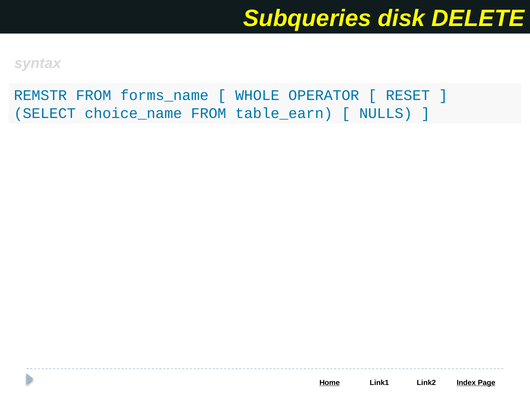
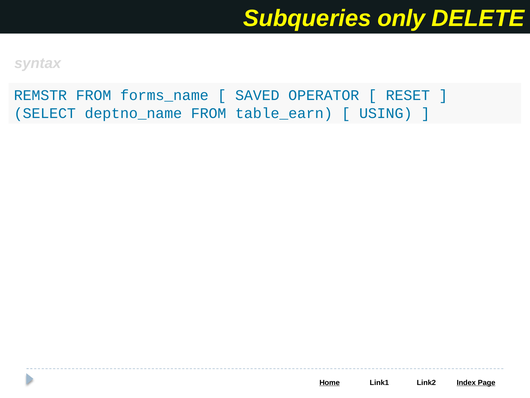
disk: disk -> only
WHOLE: WHOLE -> SAVED
choice_name: choice_name -> deptno_name
NULLS: NULLS -> USING
